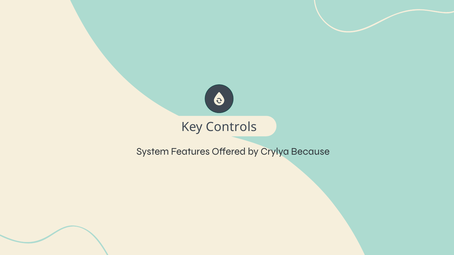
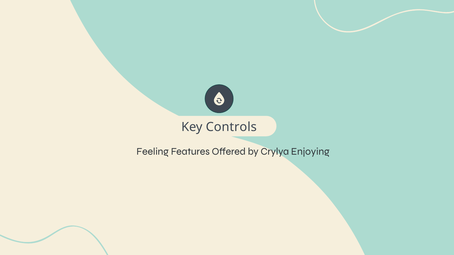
System: System -> Feeling
Because: Because -> Enjoying
